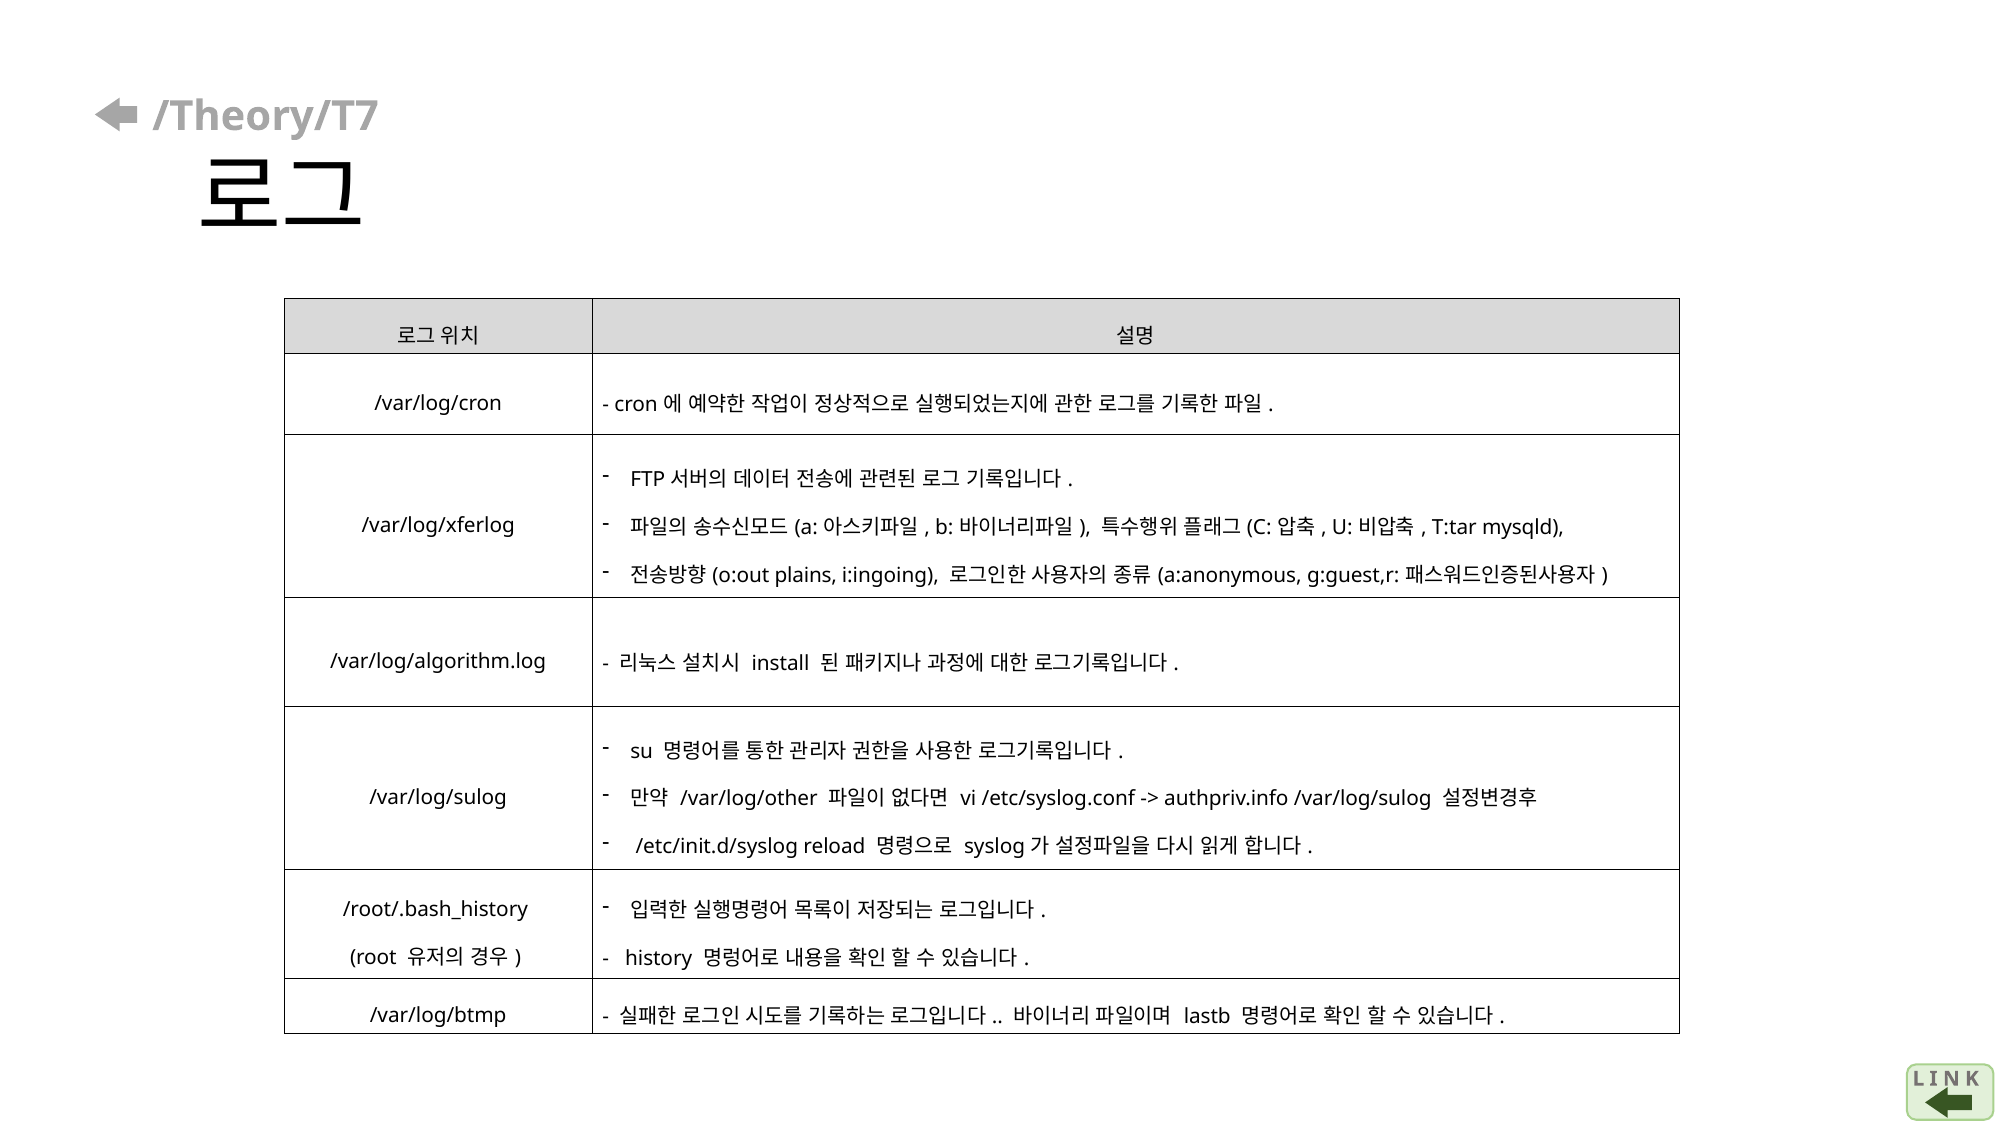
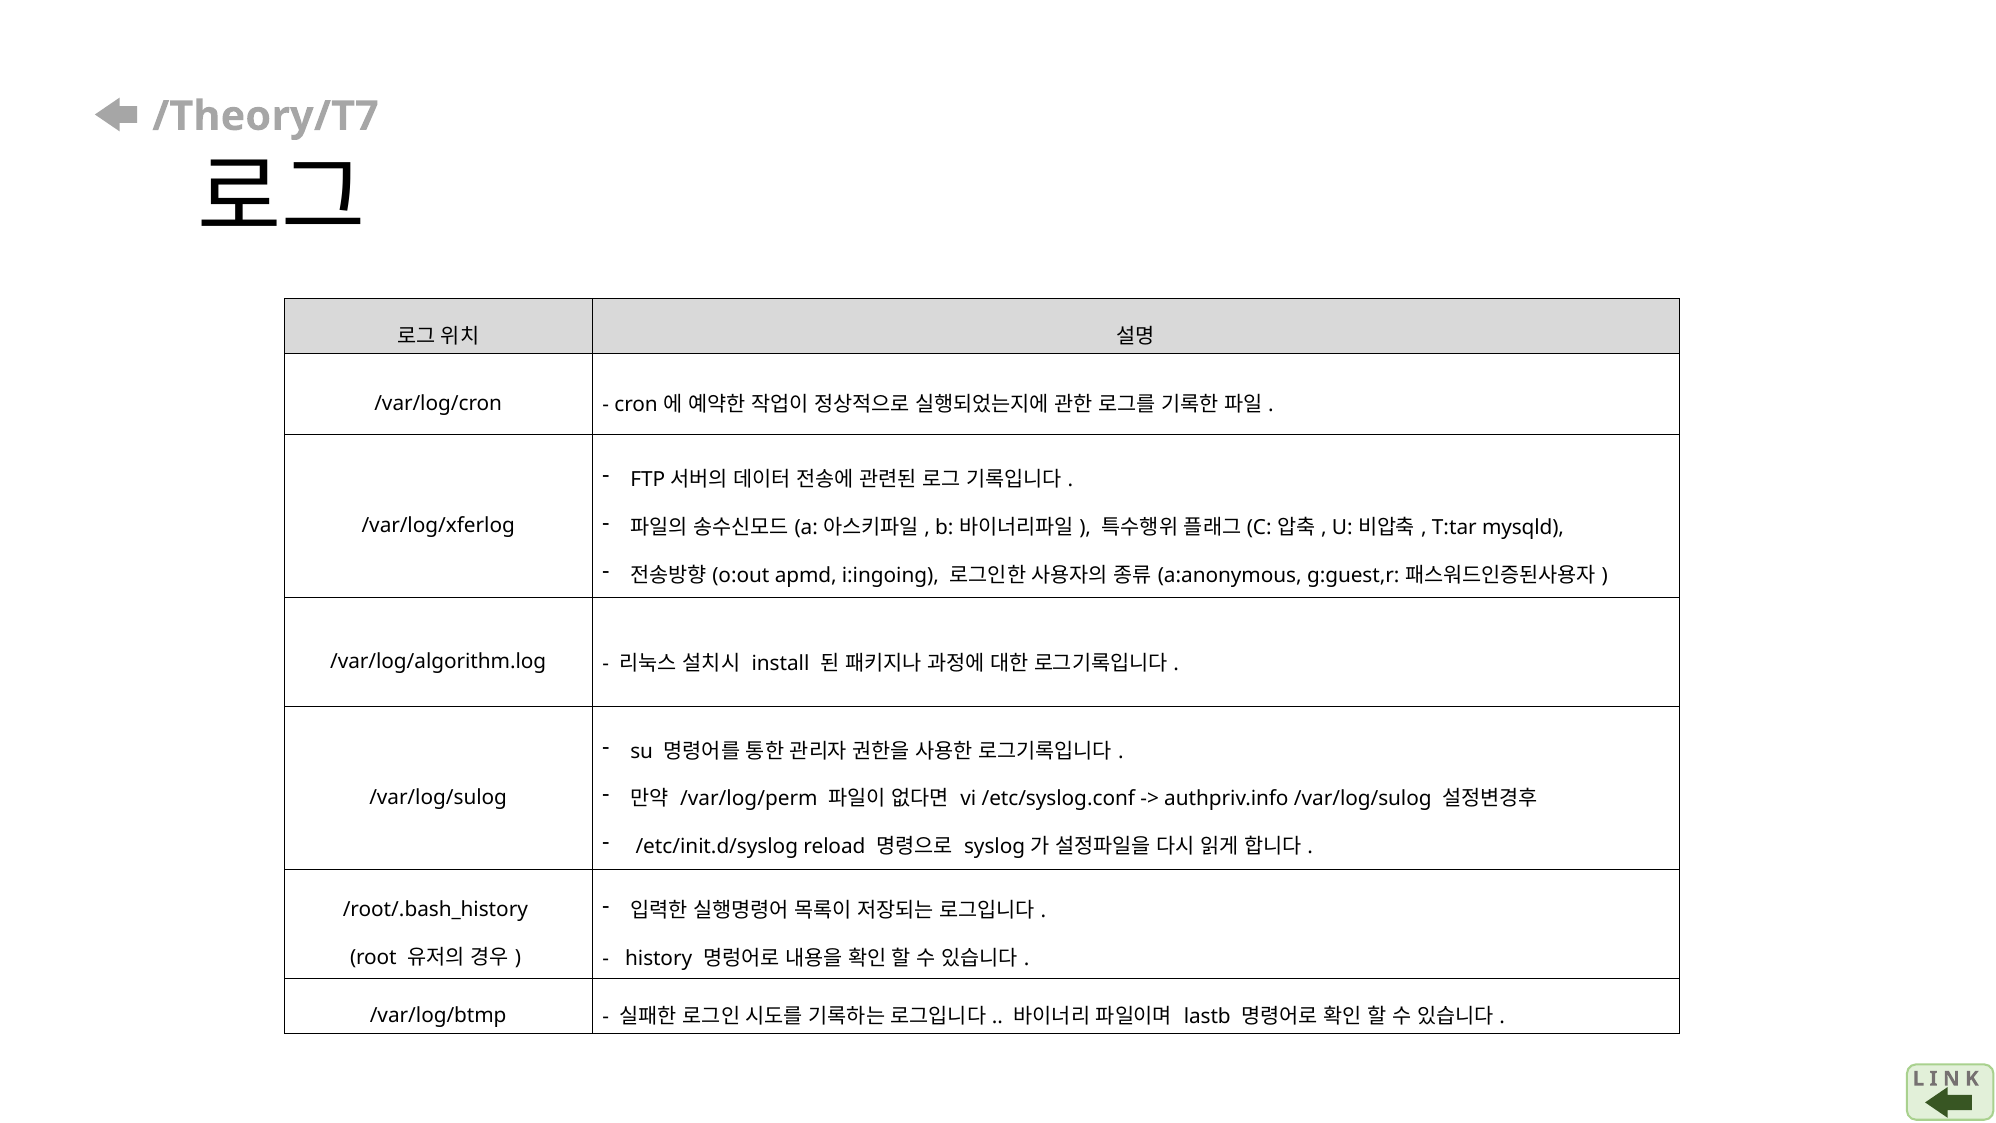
plains: plains -> apmd
/var/log/other: /var/log/other -> /var/log/perm
